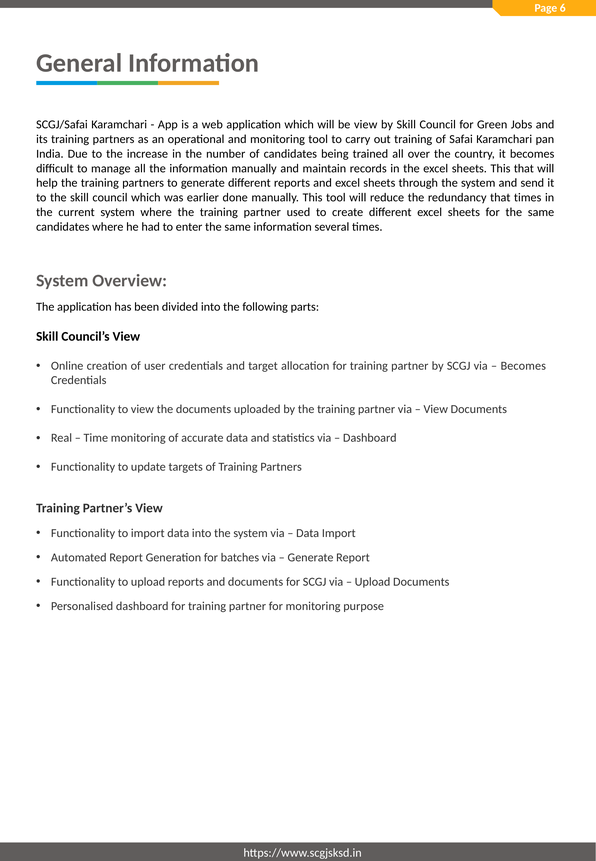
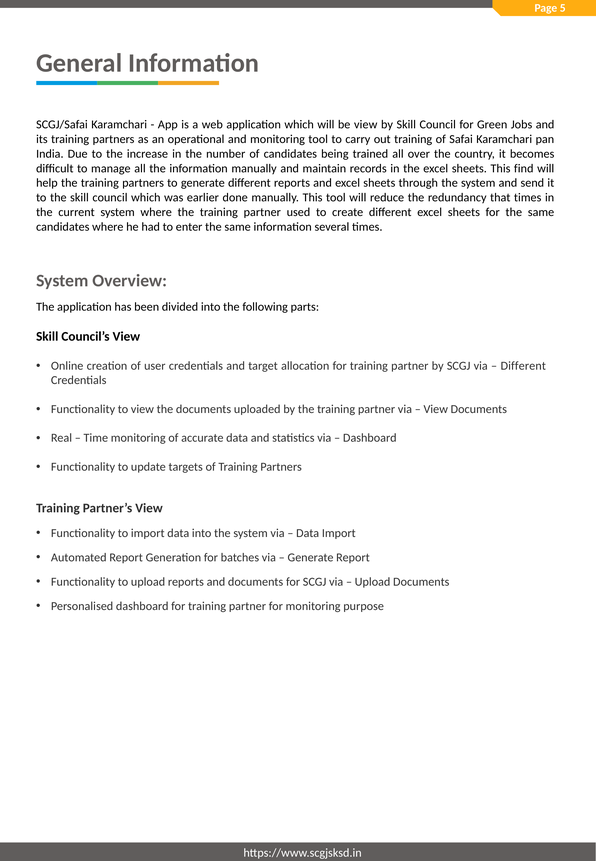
6: 6 -> 5
This that: that -> find
Becomes at (523, 366): Becomes -> Different
